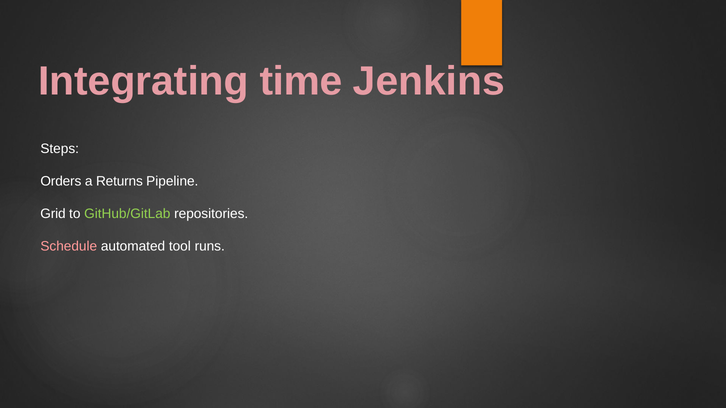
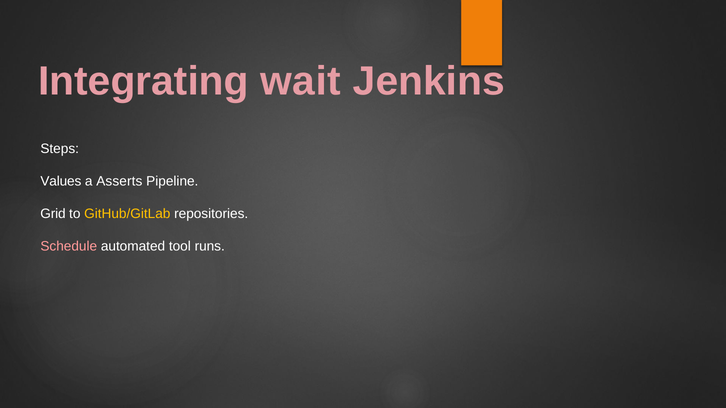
time: time -> wait
Orders: Orders -> Values
Returns: Returns -> Asserts
GitHub/GitLab colour: light green -> yellow
